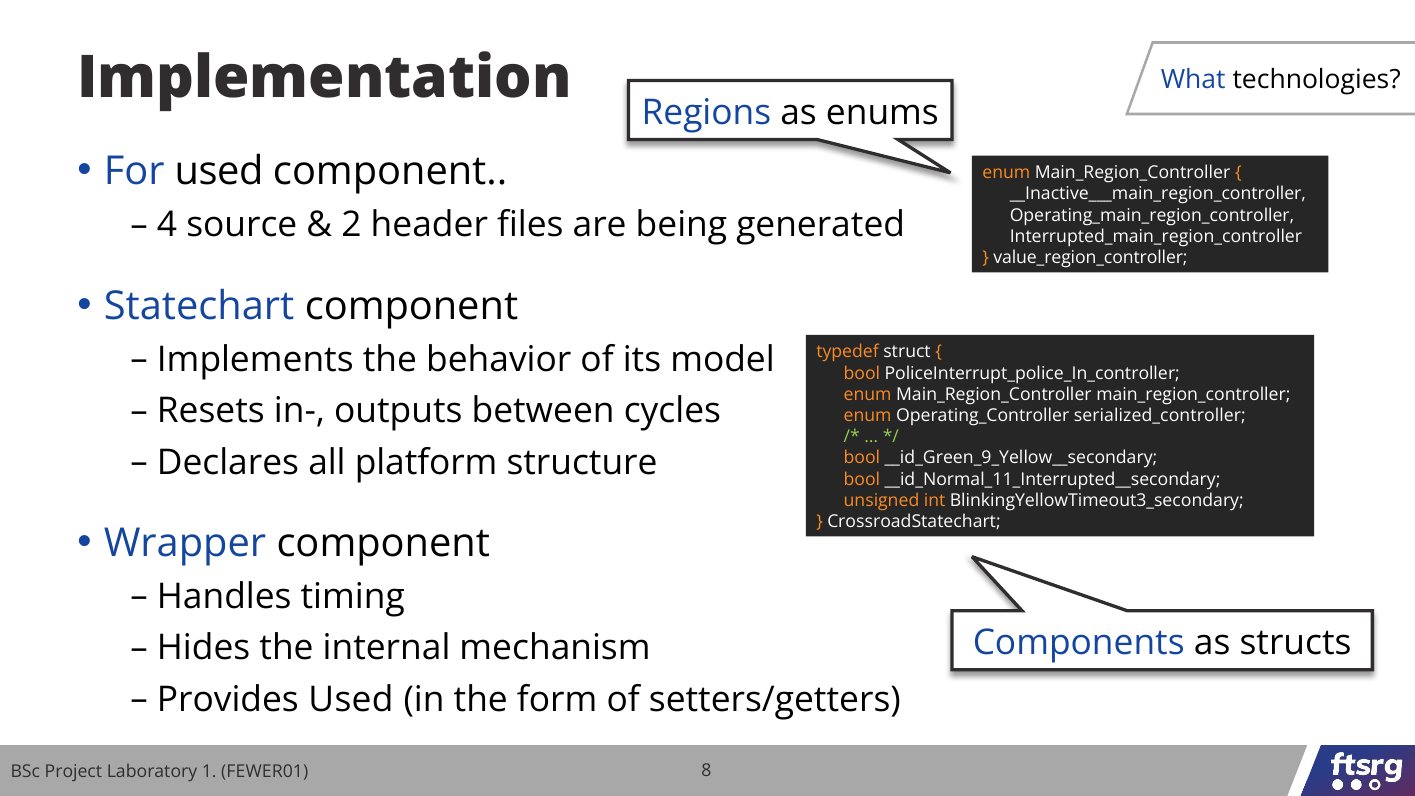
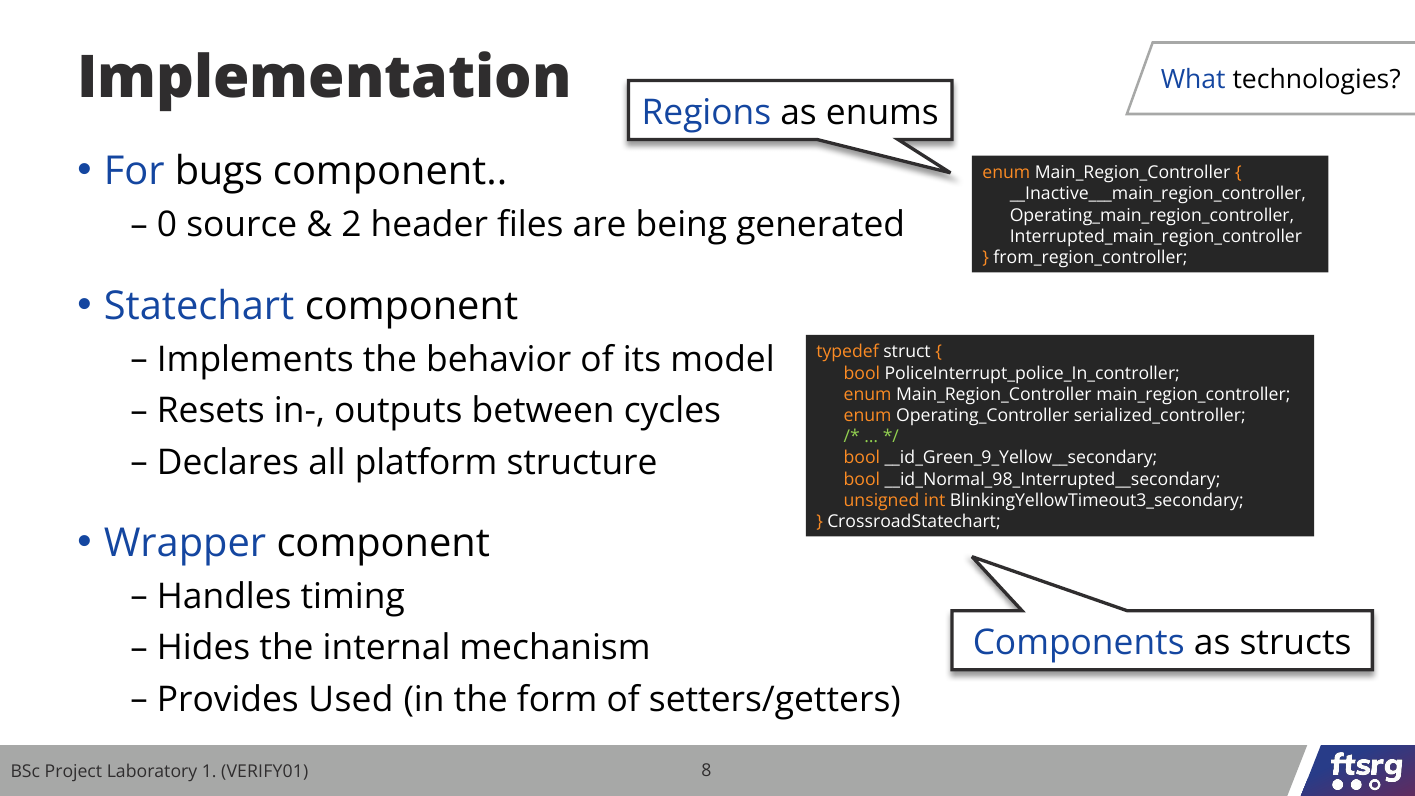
For used: used -> bugs
4: 4 -> 0
value_region_controller: value_region_controller -> from_region_controller
__id_Normal_11_Interrupted__secondary: __id_Normal_11_Interrupted__secondary -> __id_Normal_98_Interrupted__secondary
FEWER01: FEWER01 -> VERIFY01
